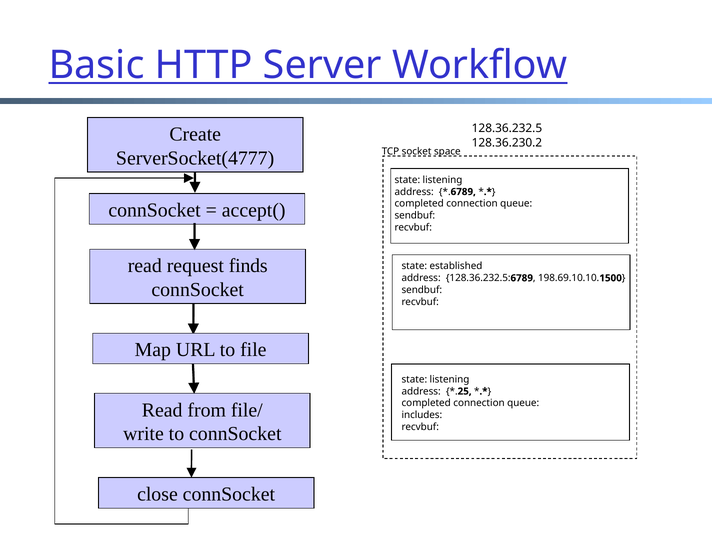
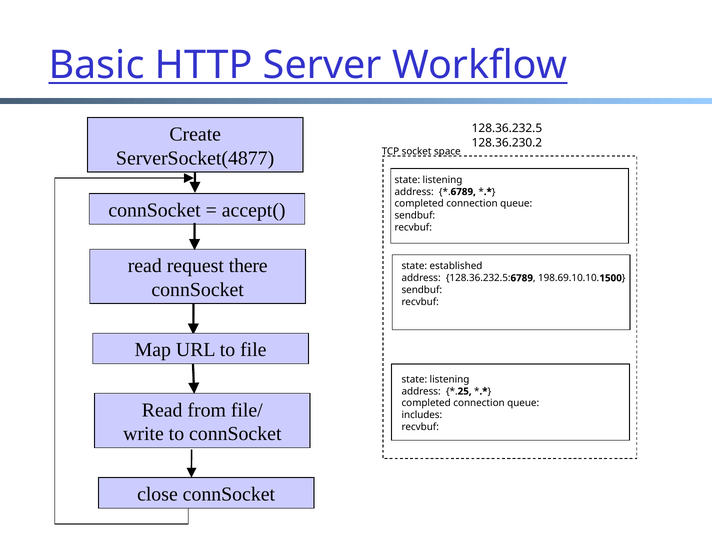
ServerSocket(4777: ServerSocket(4777 -> ServerSocket(4877
finds: finds -> there
